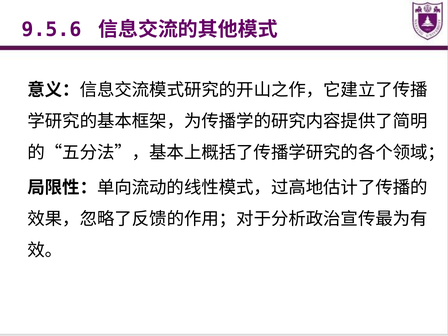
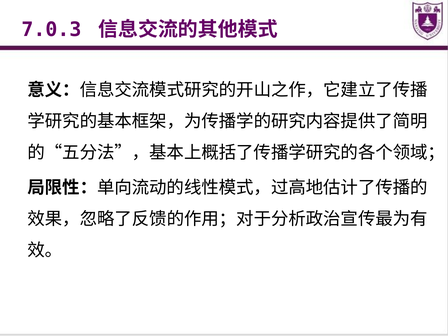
9.5.6: 9.5.6 -> 7.0.3
